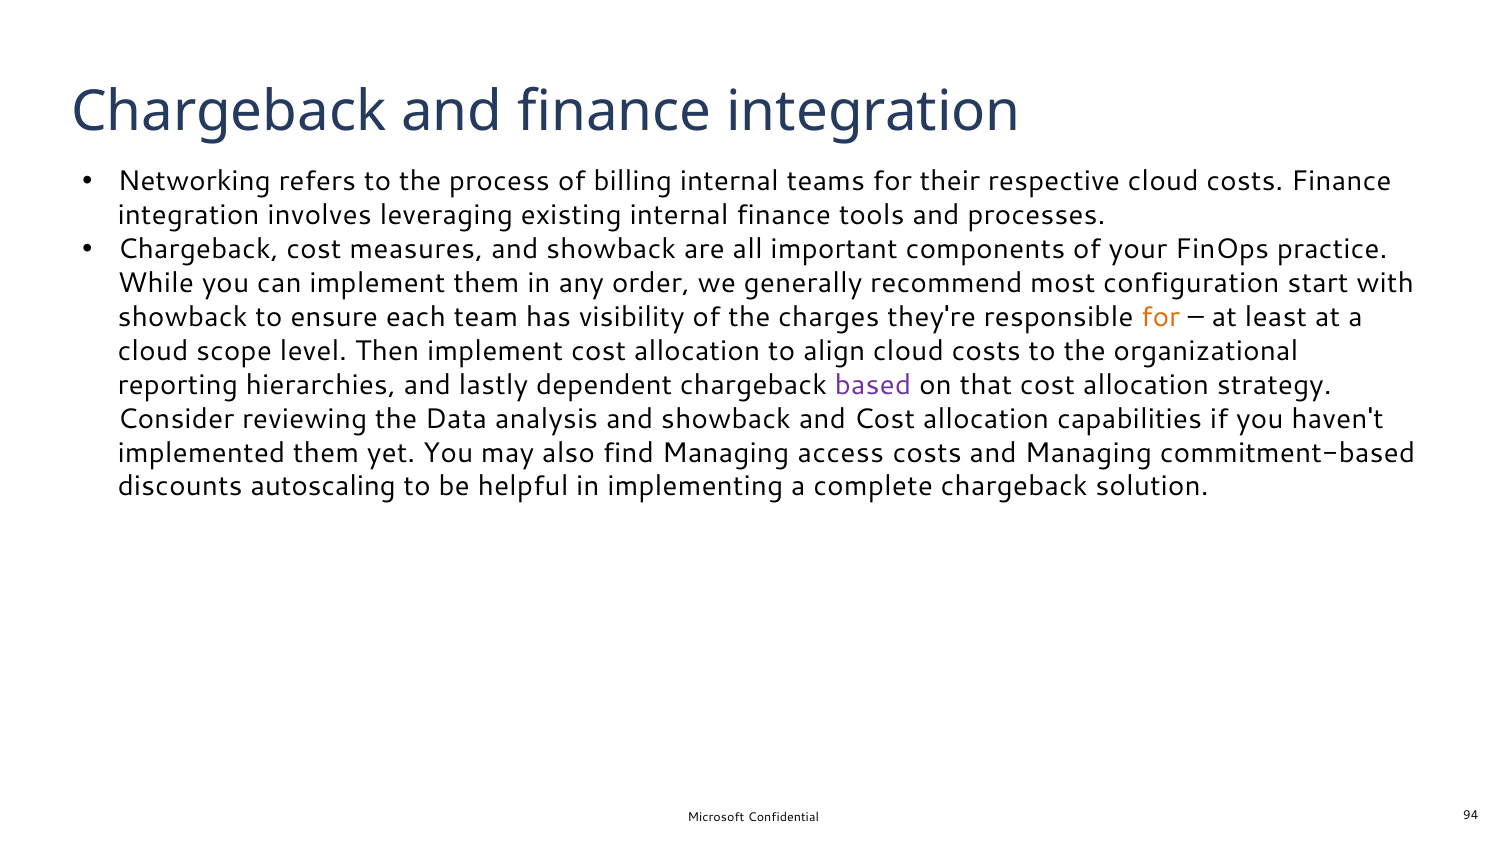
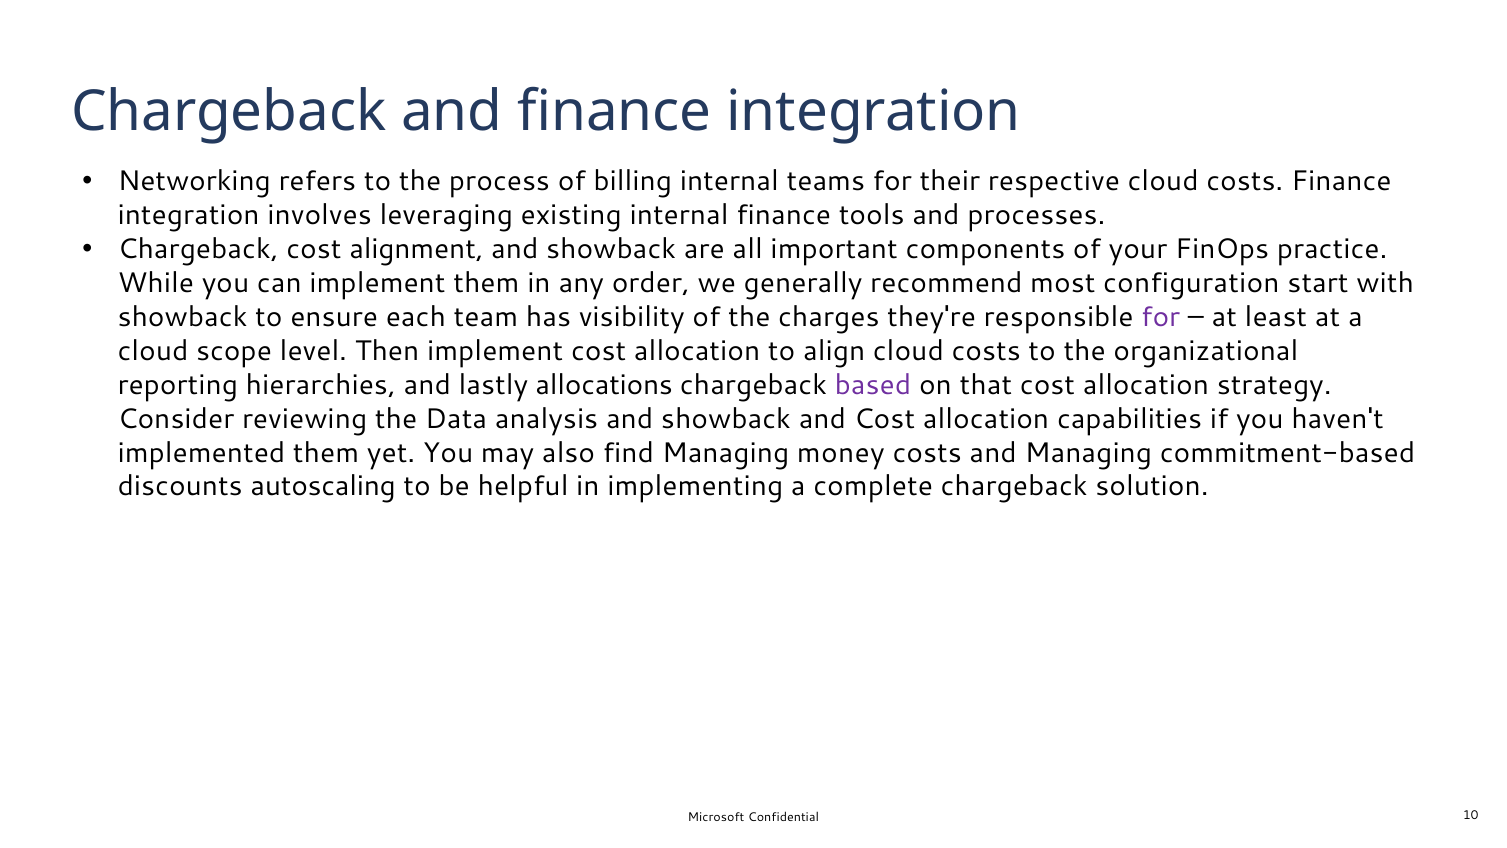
measures: measures -> alignment
for at (1161, 317) colour: orange -> purple
dependent: dependent -> allocations
access: access -> money
94: 94 -> 10
